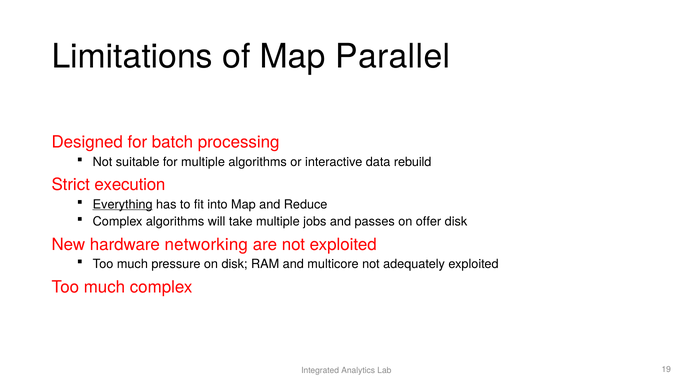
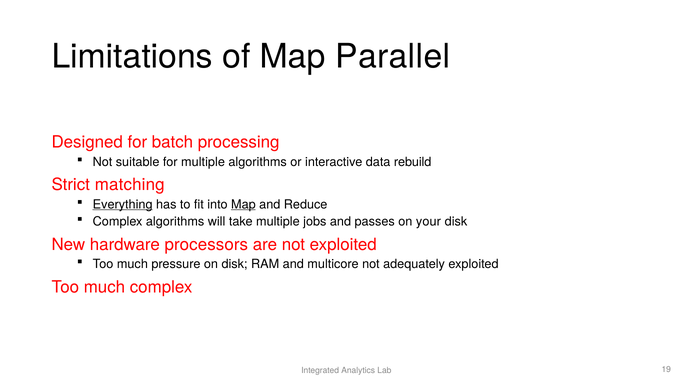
execution: execution -> matching
Map at (243, 204) underline: none -> present
offer: offer -> your
networking: networking -> processors
